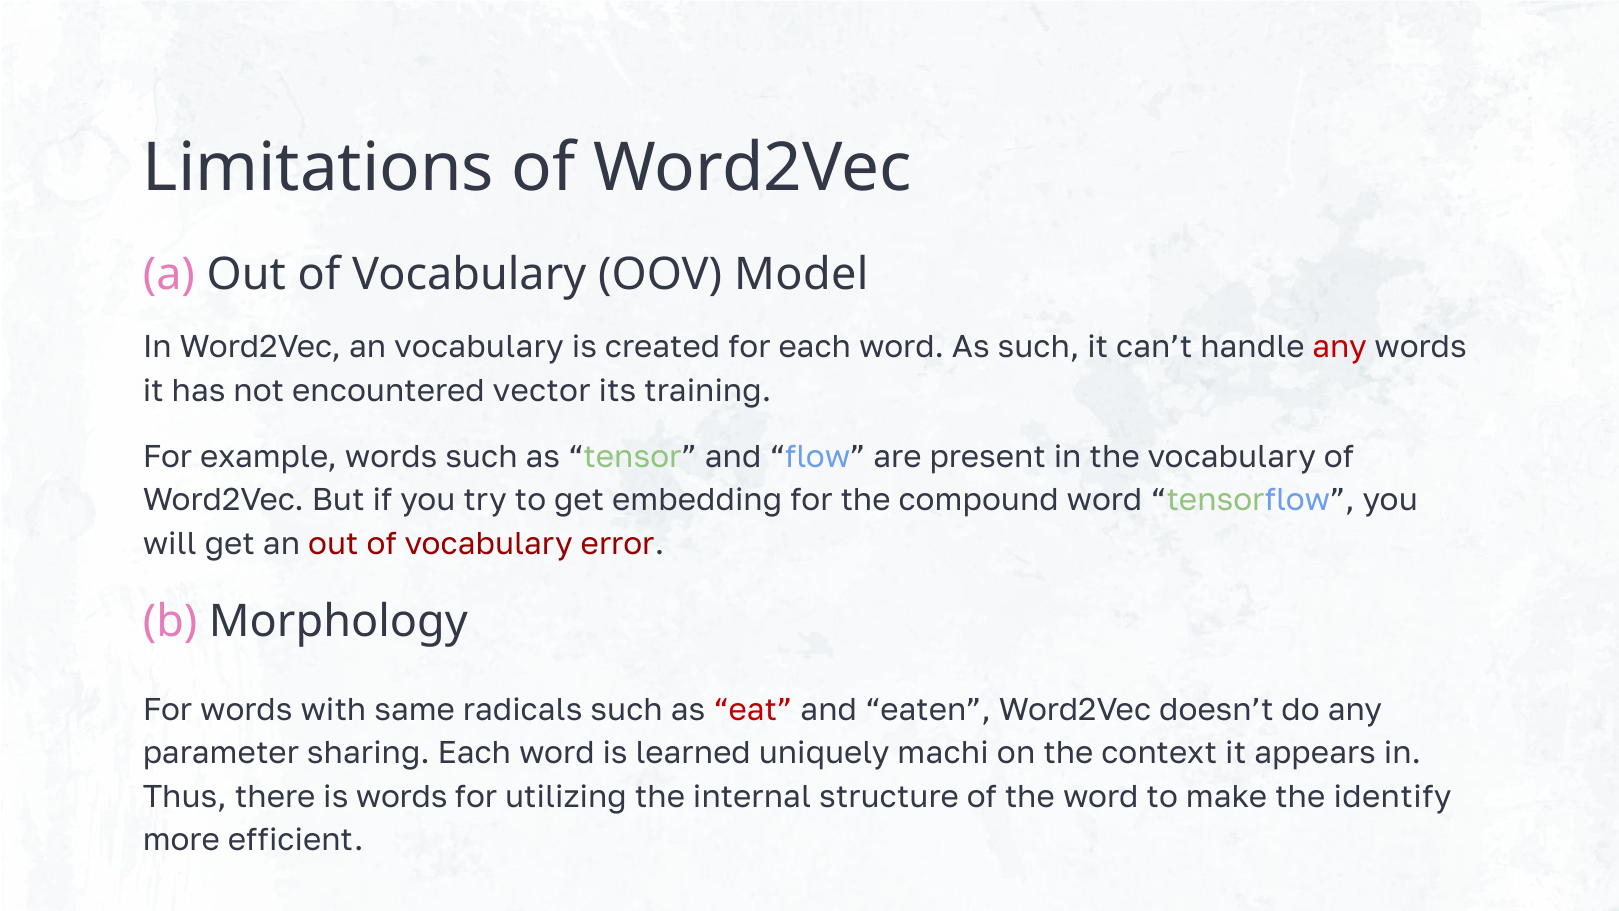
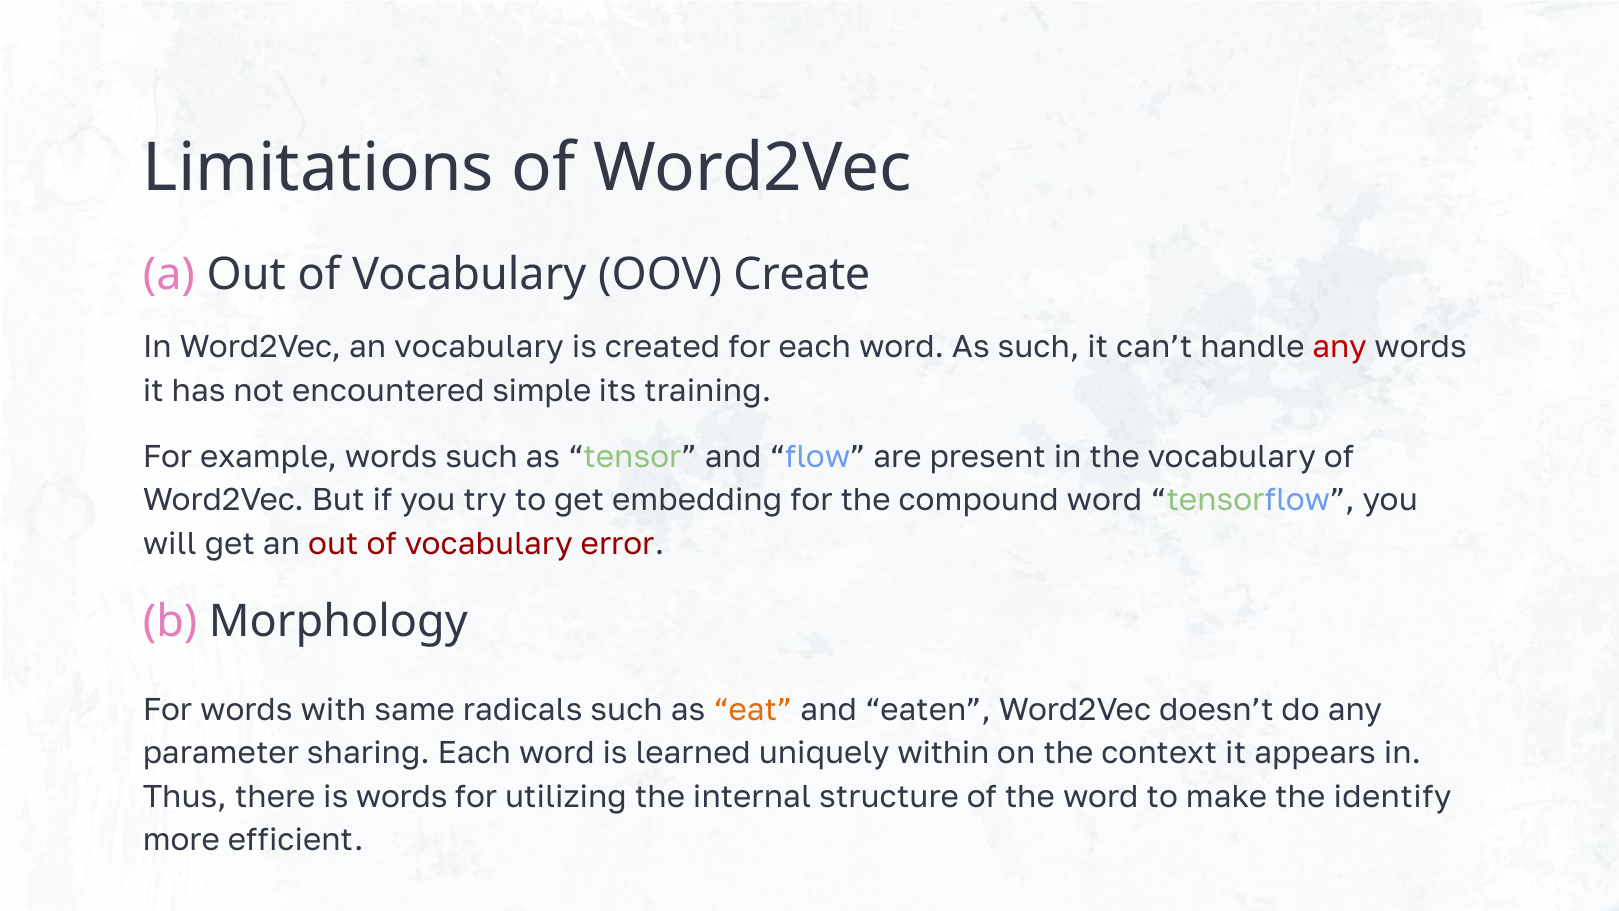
Model: Model -> Create
vector: vector -> simple
eat colour: red -> orange
machi: machi -> within
